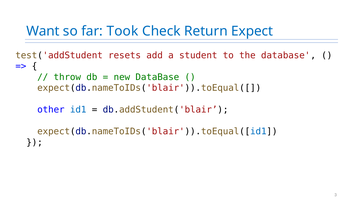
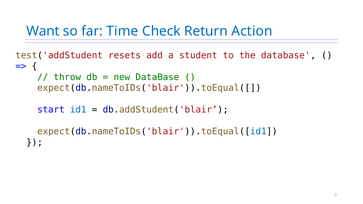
Took: Took -> Time
Expect: Expect -> Action
other: other -> start
